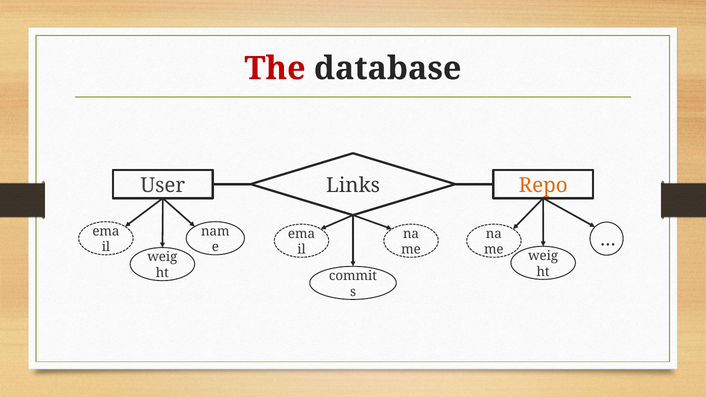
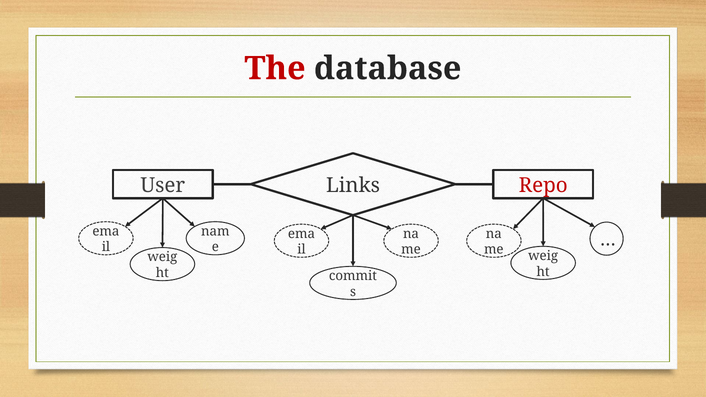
Repo colour: orange -> red
